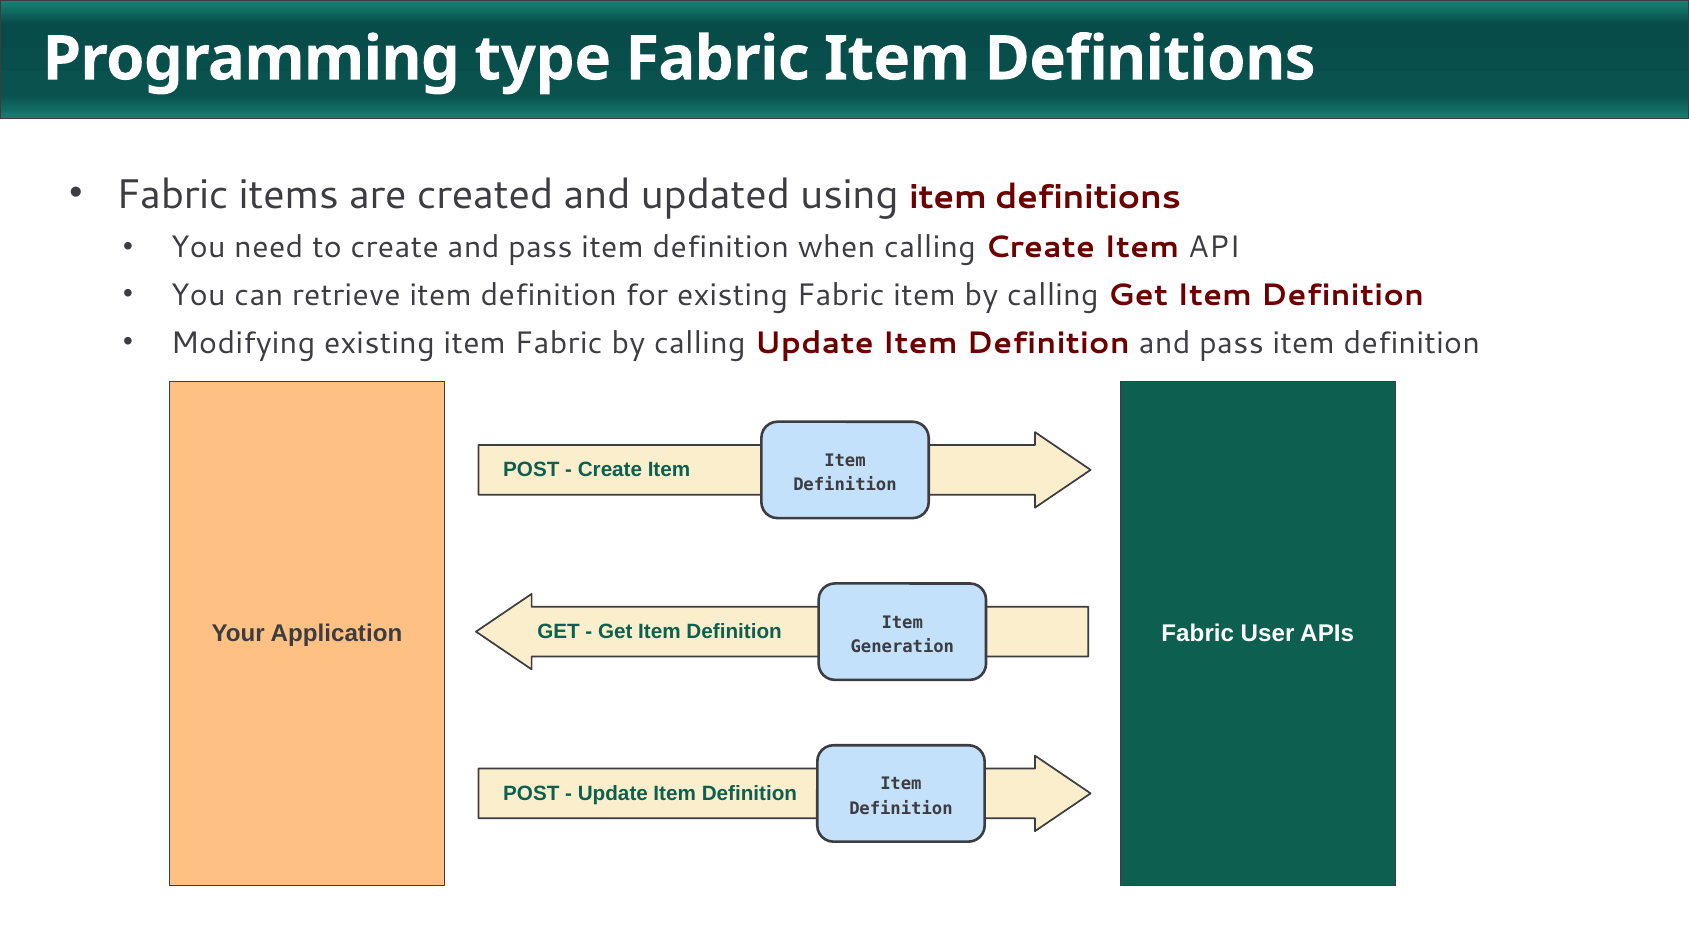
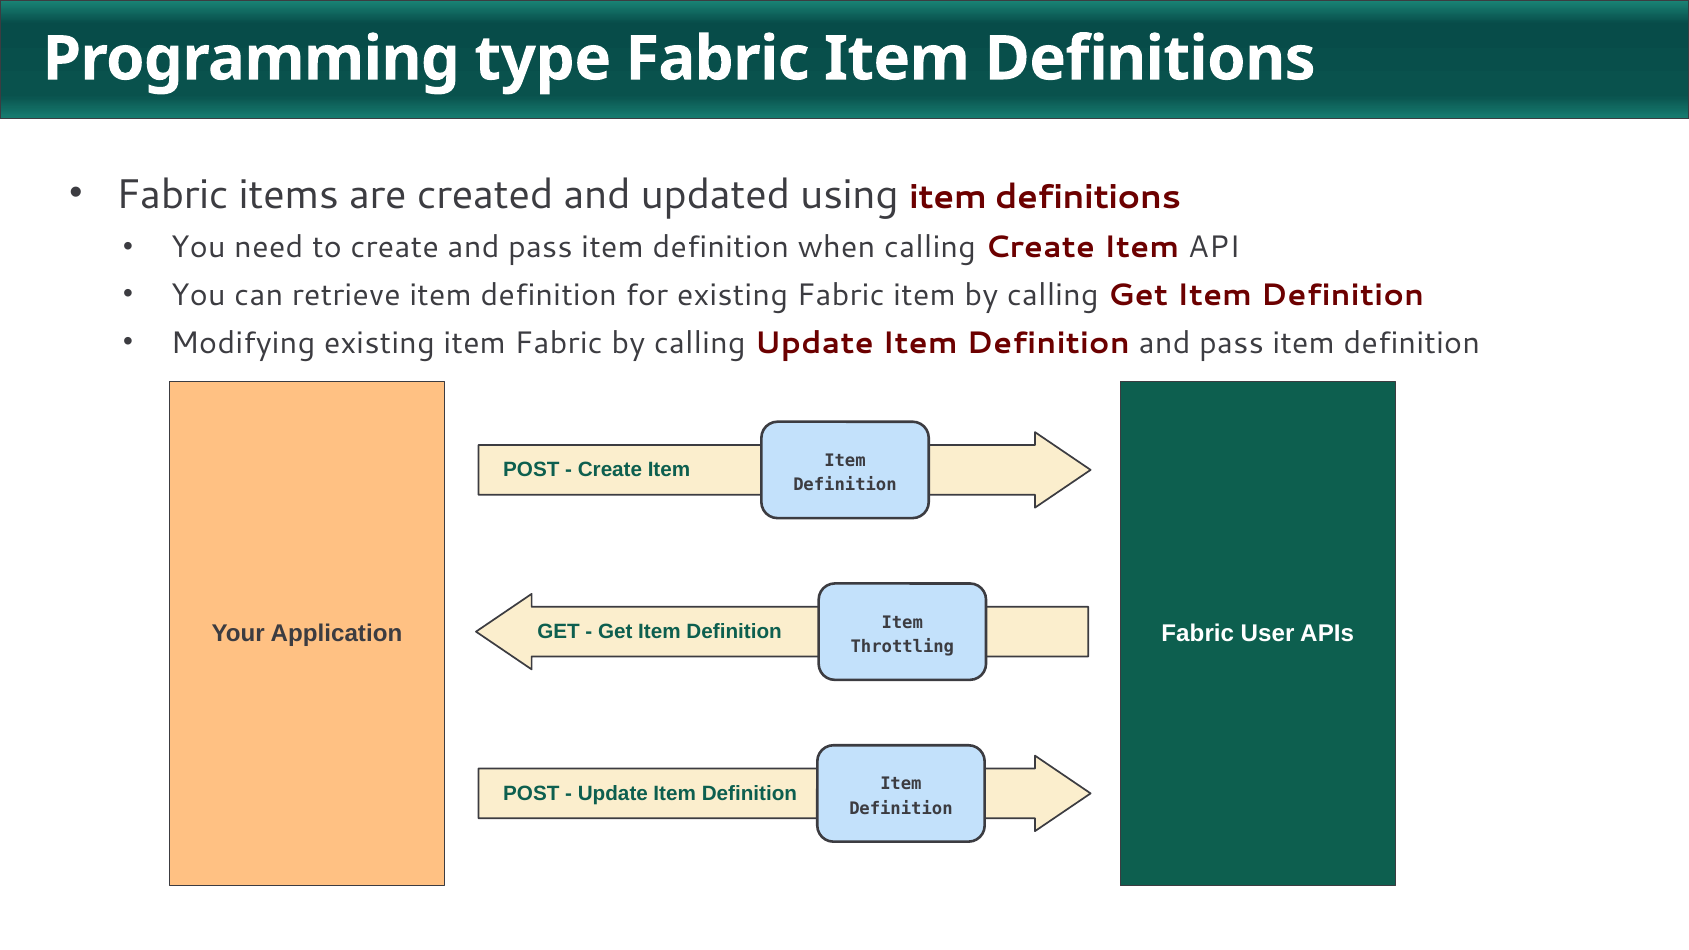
Generation: Generation -> Throttling
